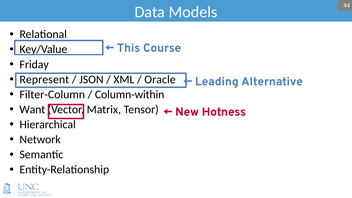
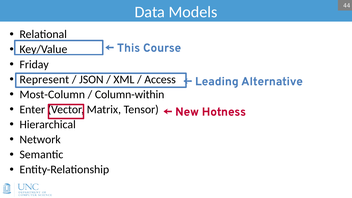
Oracle: Oracle -> Access
Filter-Column: Filter-Column -> Most-Column
Want: Want -> Enter
